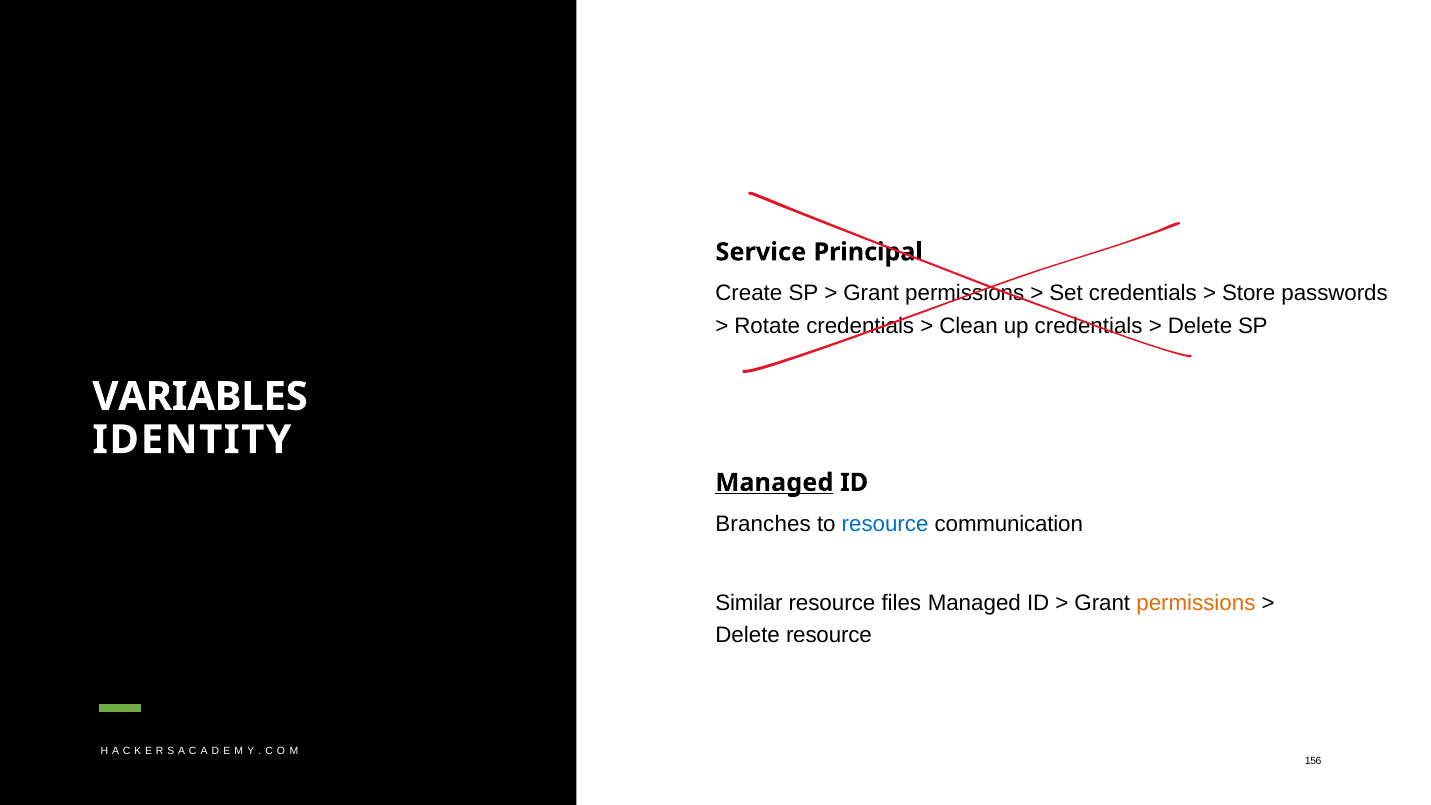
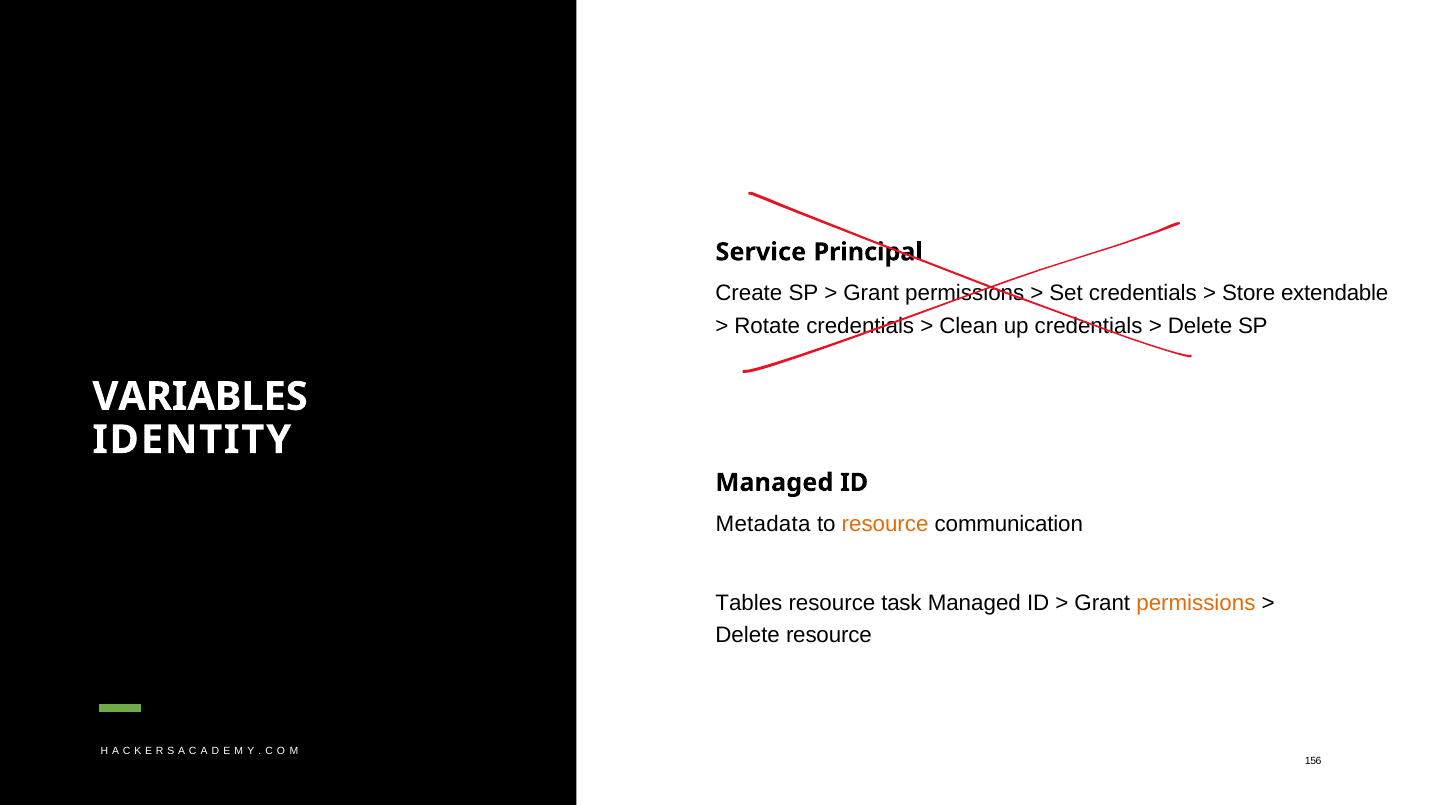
passwords: passwords -> extendable
Managed at (774, 483) underline: present -> none
Branches: Branches -> Metadata
resource at (885, 524) colour: blue -> orange
Similar: Similar -> Tables
files: files -> task
